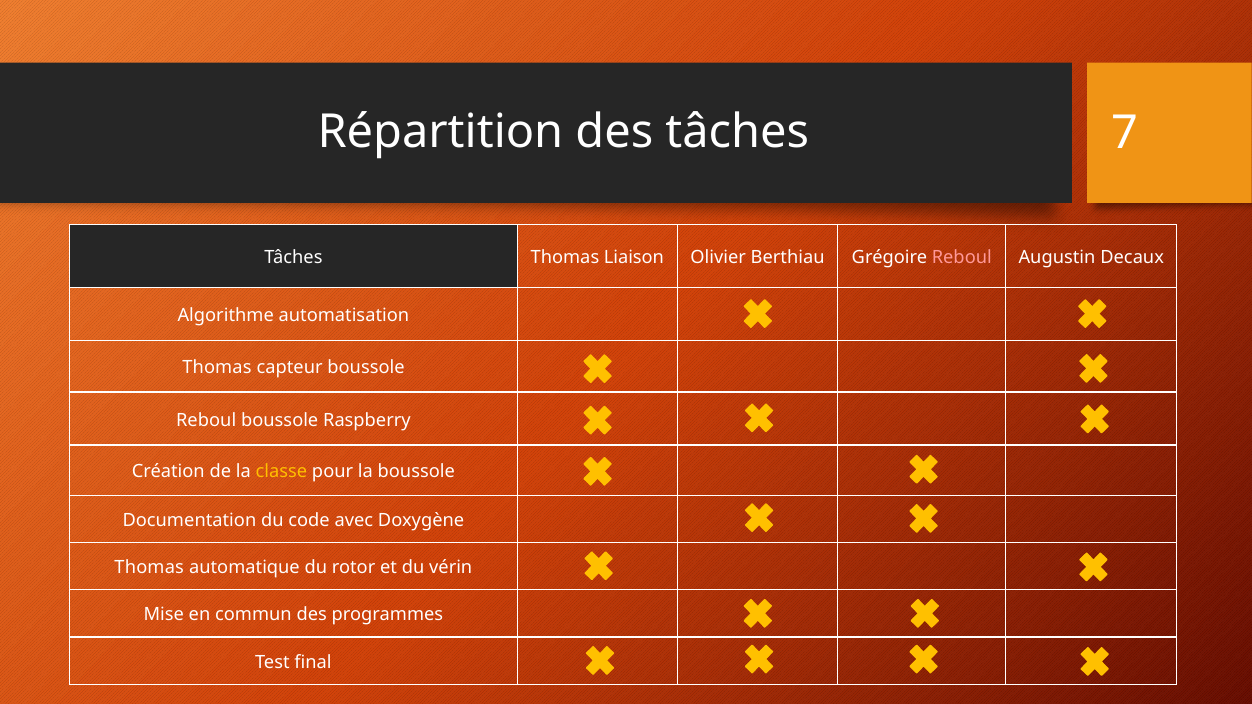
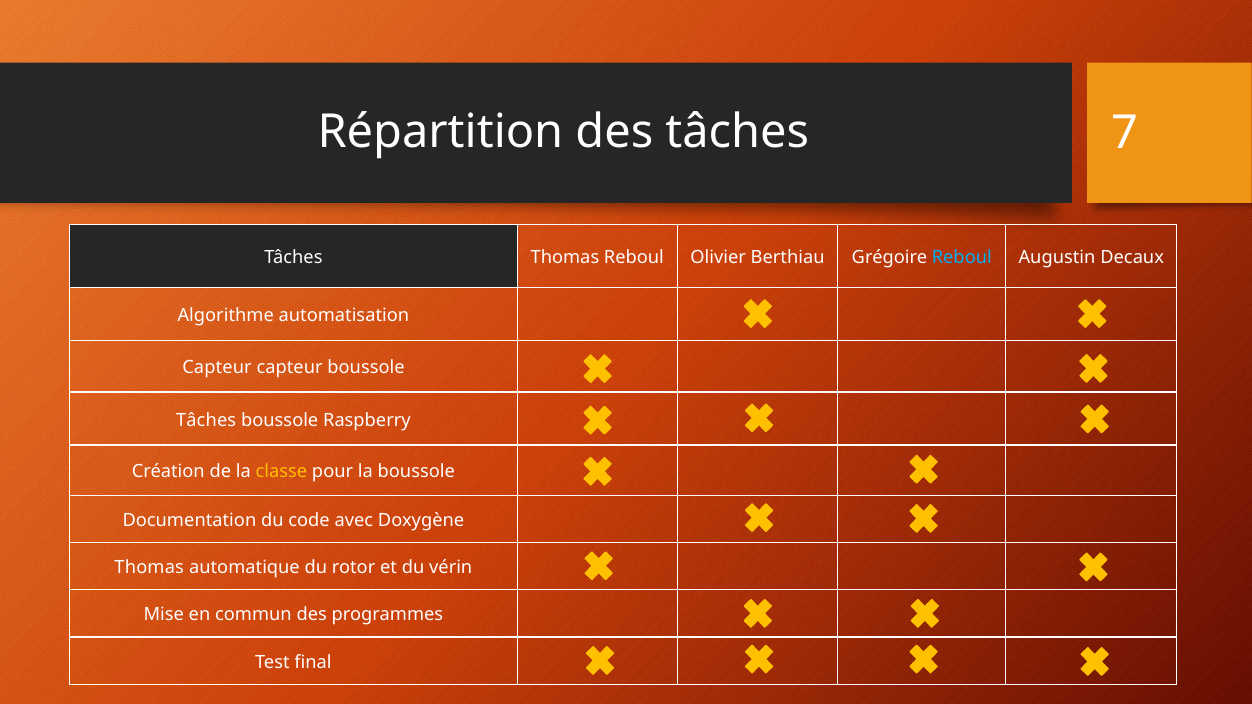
Thomas Liaison: Liaison -> Reboul
Reboul at (962, 258) colour: pink -> light blue
Thomas at (217, 368): Thomas -> Capteur
Reboul at (206, 420): Reboul -> Tâches
